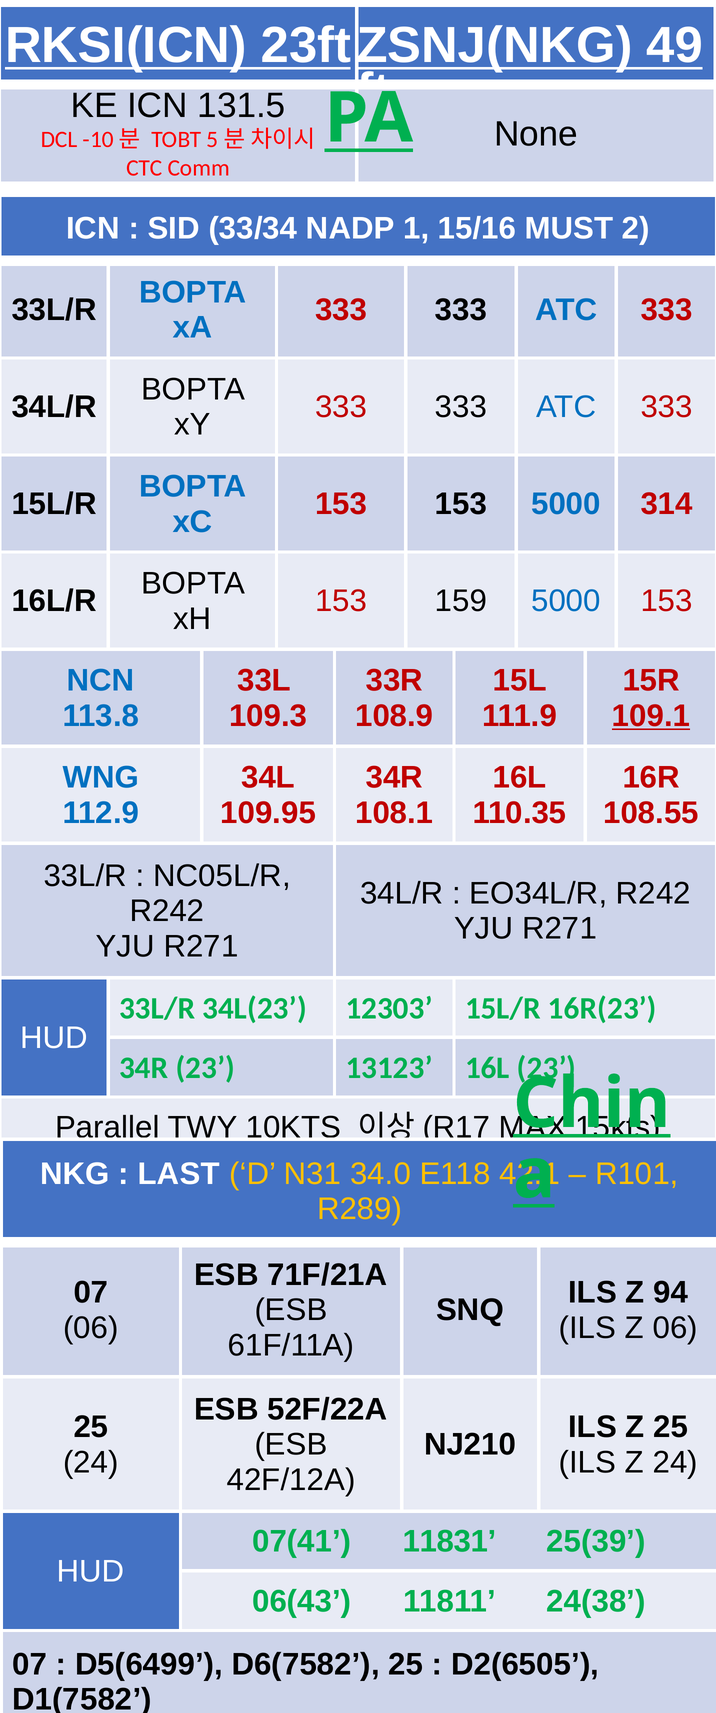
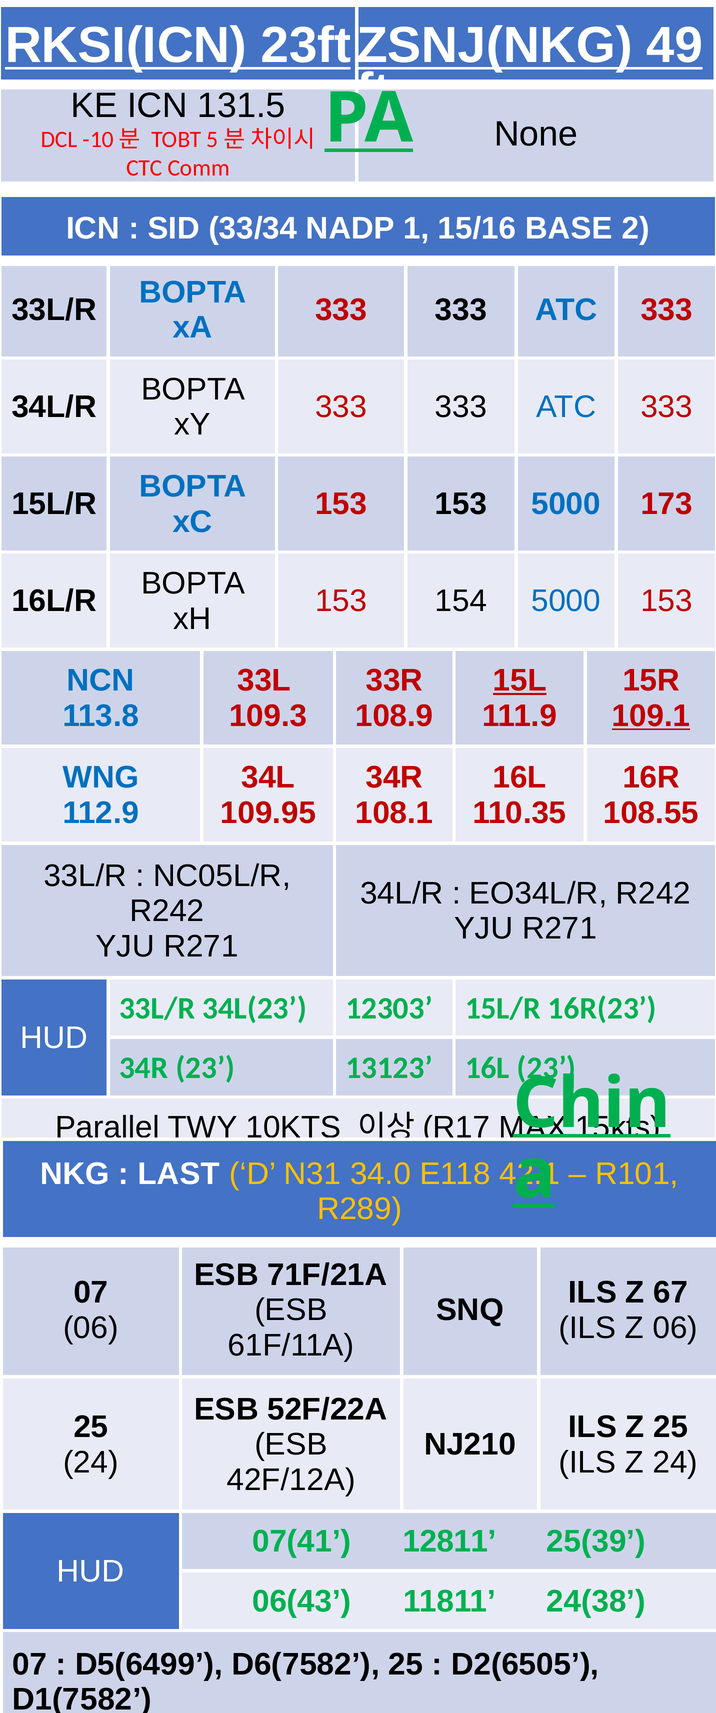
MUST: MUST -> BASE
314: 314 -> 173
159: 159 -> 154
15L underline: none -> present
94: 94 -> 67
11831: 11831 -> 12811
